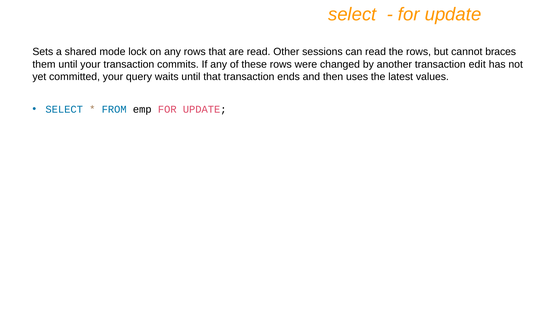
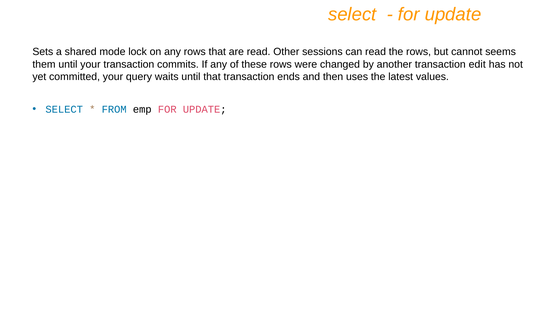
braces: braces -> seems
